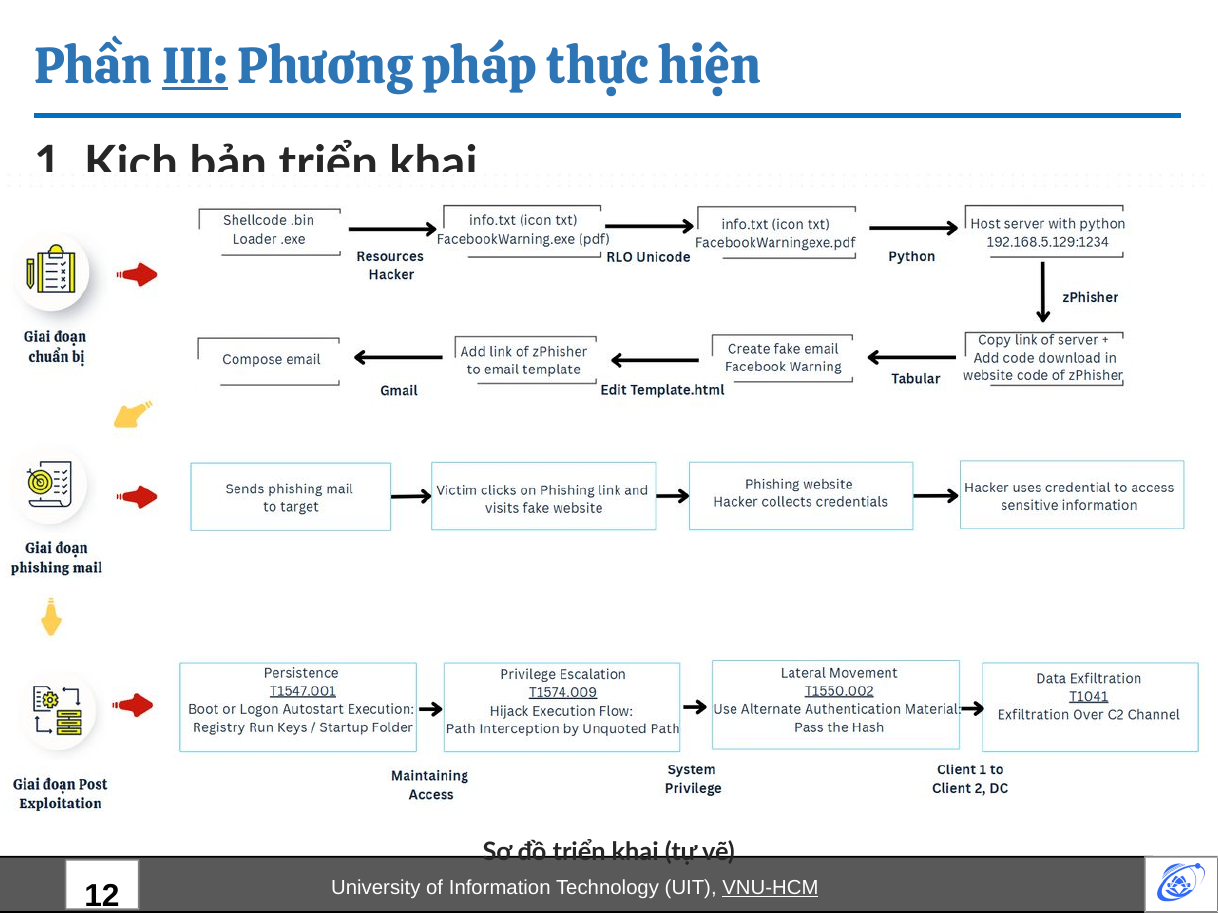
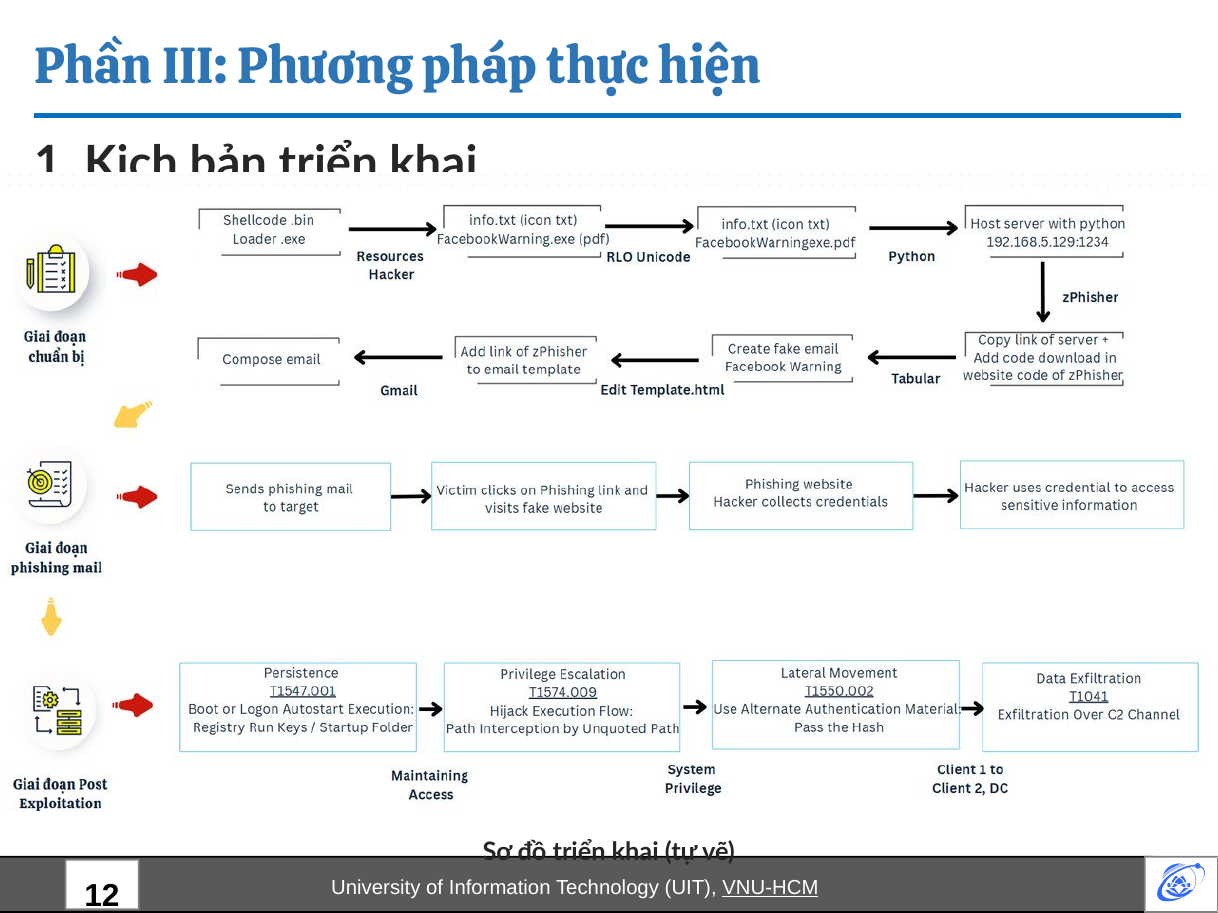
III underline: present -> none
